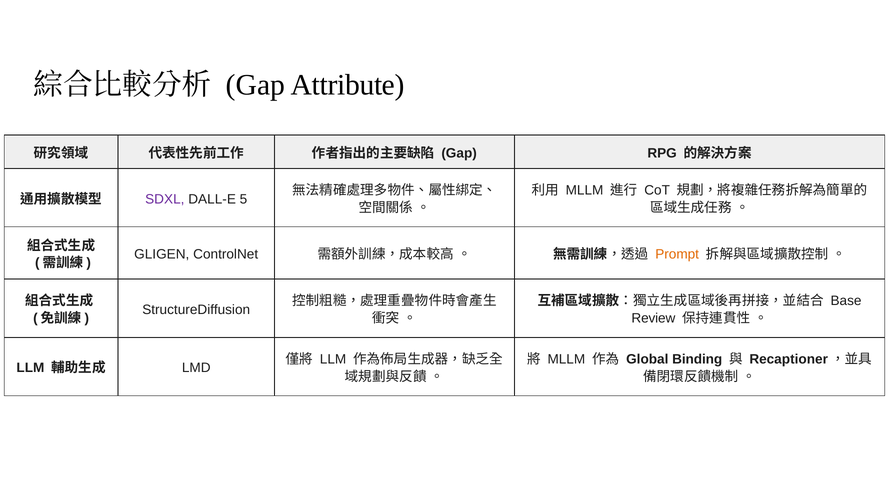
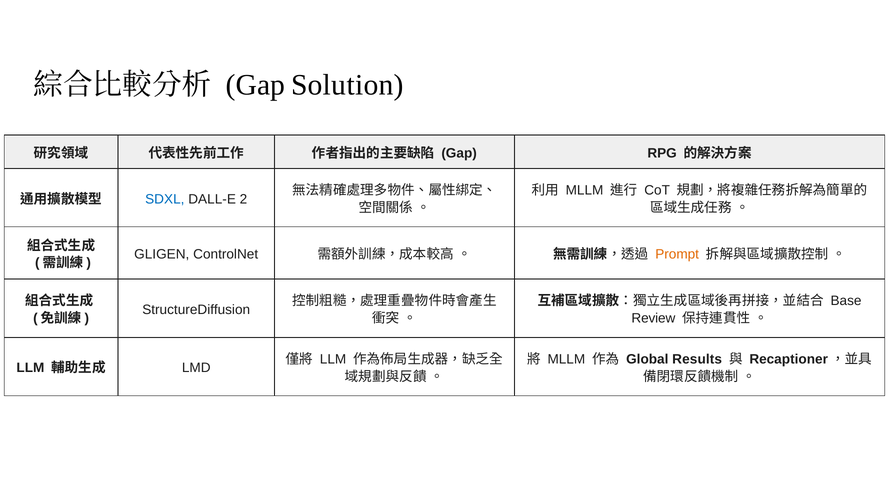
Attribute: Attribute -> Solution
SDXL colour: purple -> blue
5: 5 -> 2
Binding: Binding -> Results
